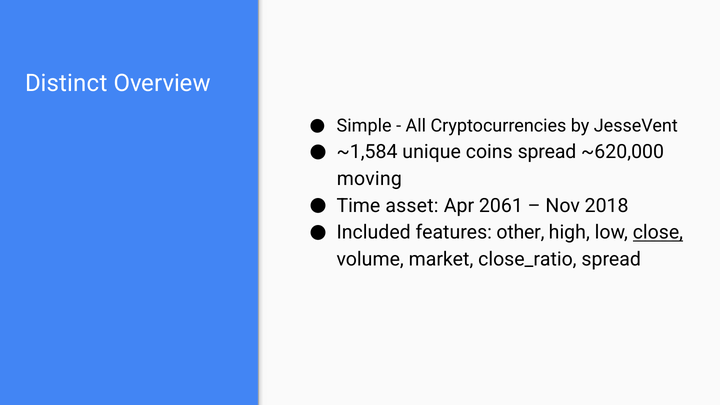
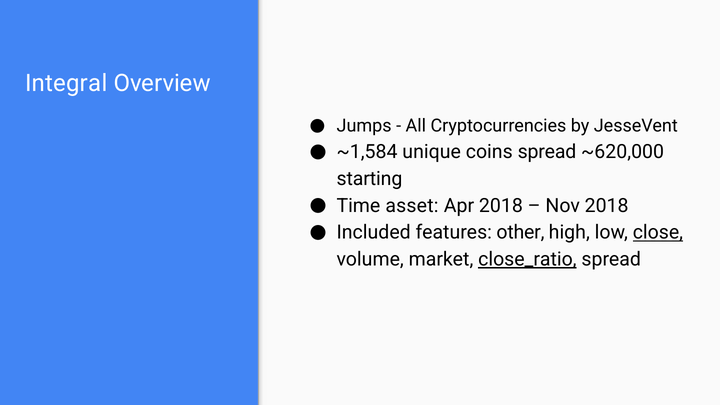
Distinct: Distinct -> Integral
Simple: Simple -> Jumps
moving: moving -> starting
Apr 2061: 2061 -> 2018
close_ratio underline: none -> present
